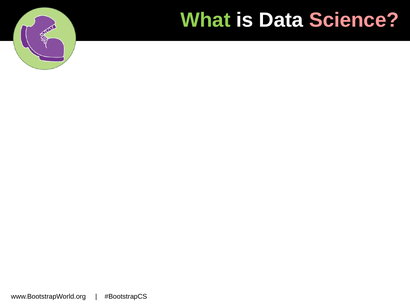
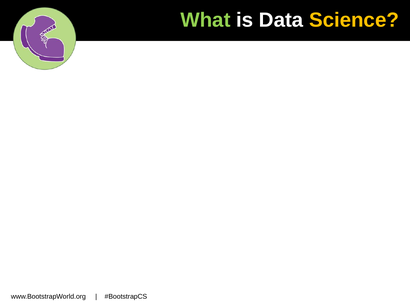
Science colour: pink -> yellow
